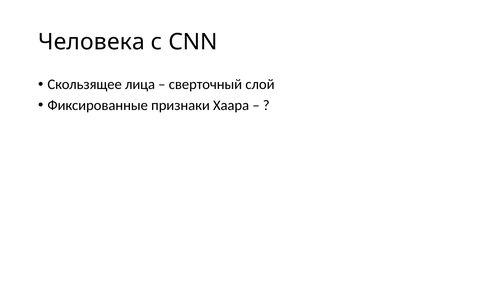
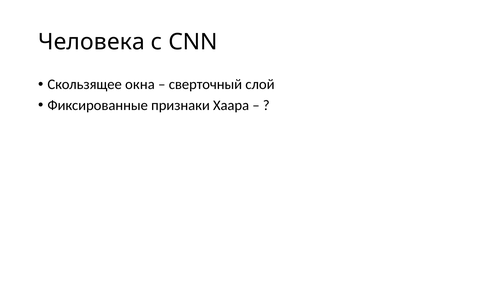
лица: лица -> окна
